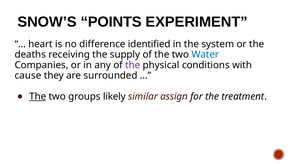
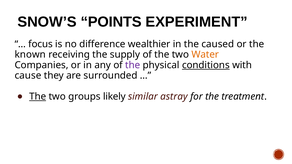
heart: heart -> focus
identified: identified -> wealthier
system: system -> caused
deaths: deaths -> known
Water colour: blue -> orange
conditions underline: none -> present
assign: assign -> astray
